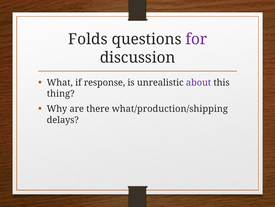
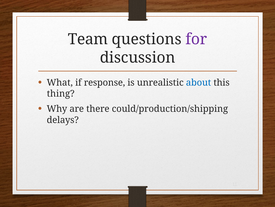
Folds: Folds -> Team
about colour: purple -> blue
what/production/shipping: what/production/shipping -> could/production/shipping
